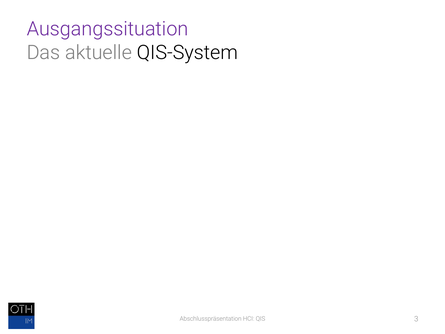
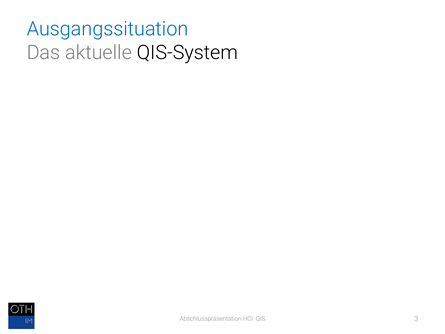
Ausgangssituation colour: purple -> blue
